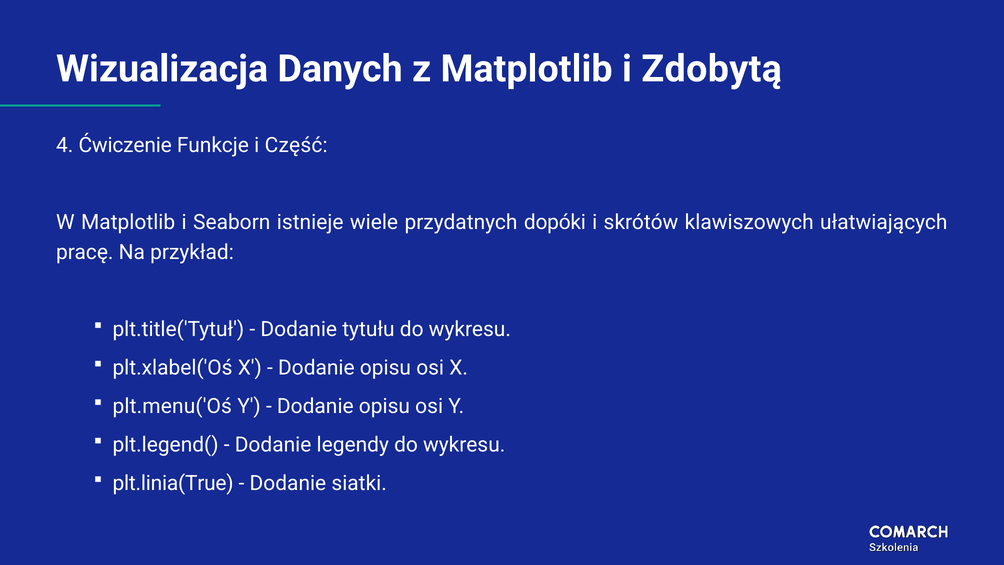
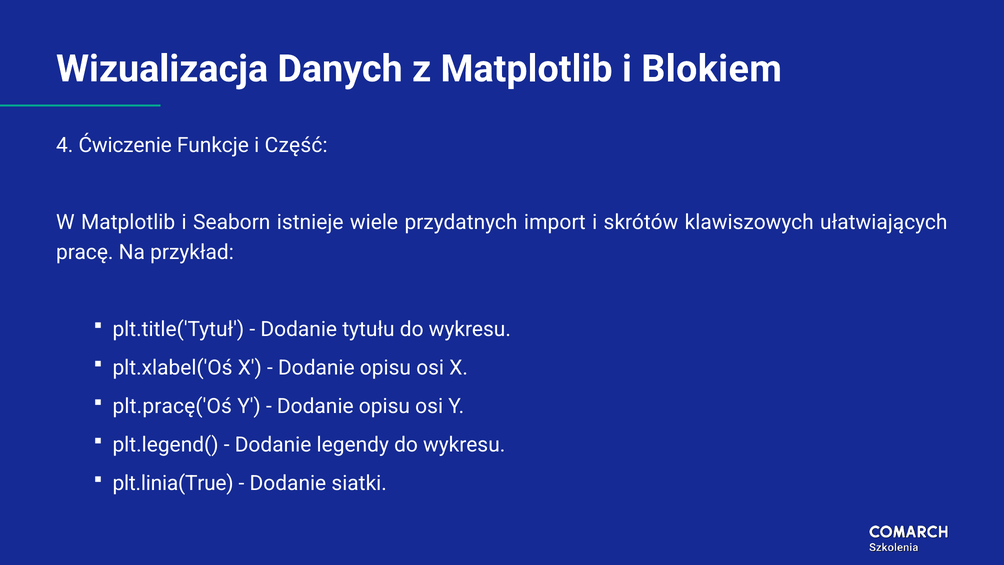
Zdobytą: Zdobytą -> Blokiem
dopóki: dopóki -> import
plt.menu('Oś: plt.menu('Oś -> plt.pracę('Oś
